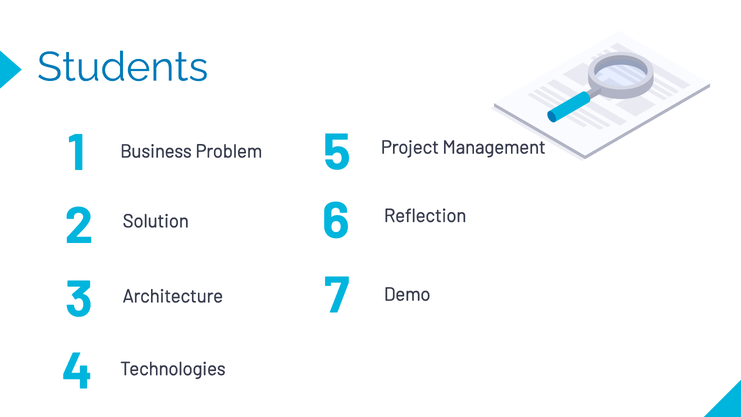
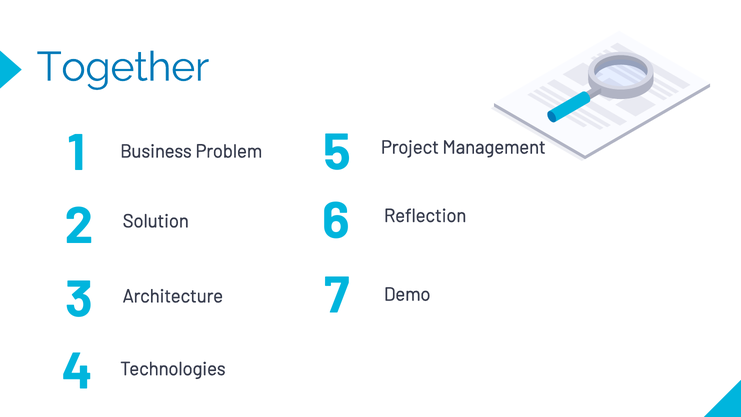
Students: Students -> Together
